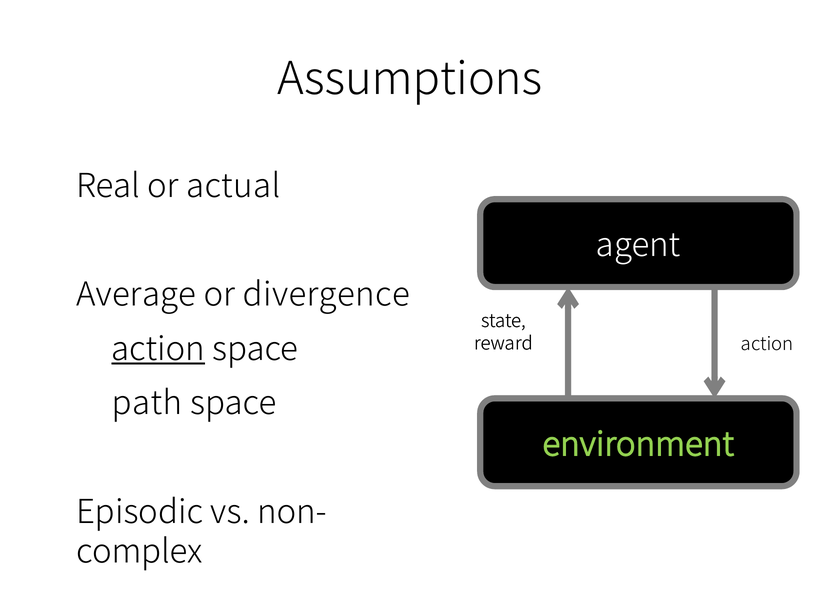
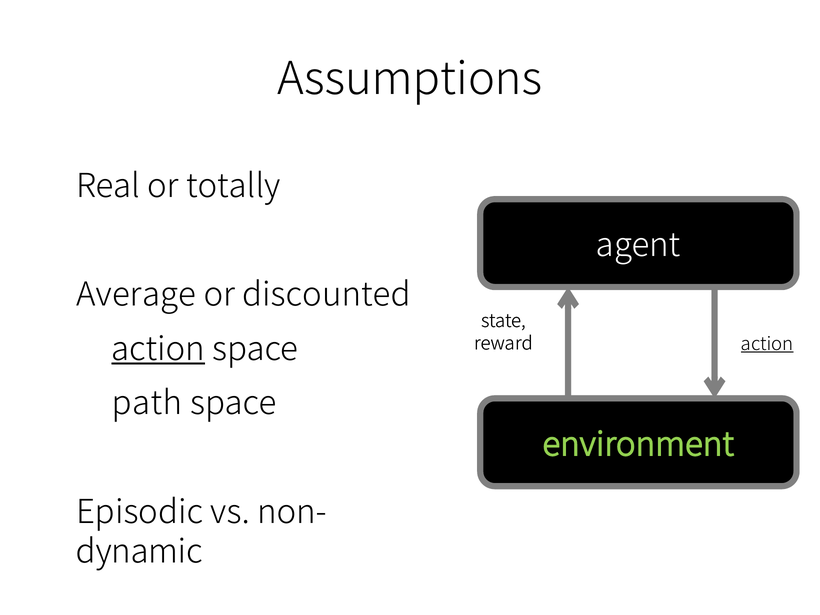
actual: actual -> totally
divergence: divergence -> discounted
action at (767, 344) underline: none -> present
complex: complex -> dynamic
